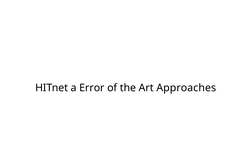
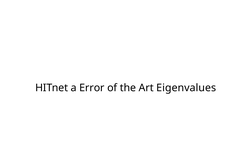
Approaches: Approaches -> Eigenvalues
